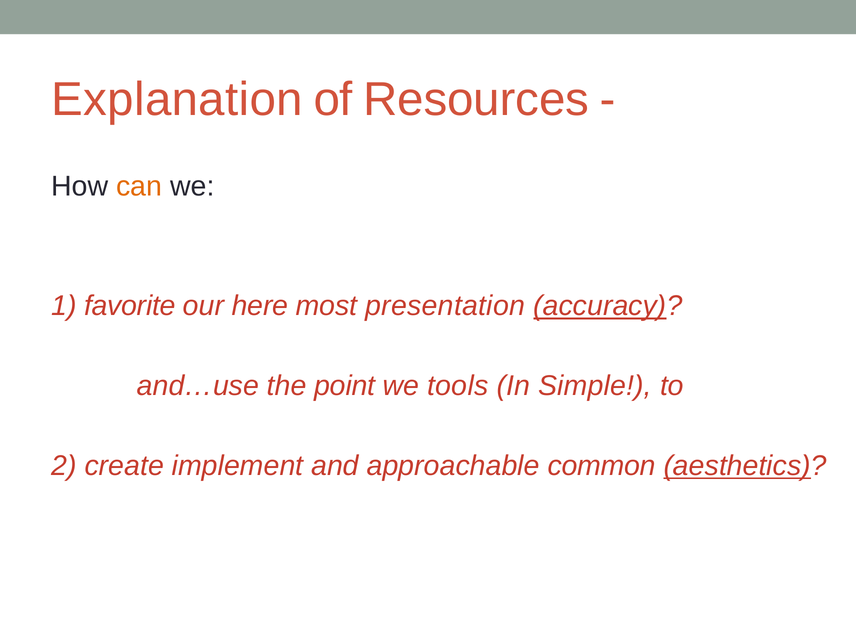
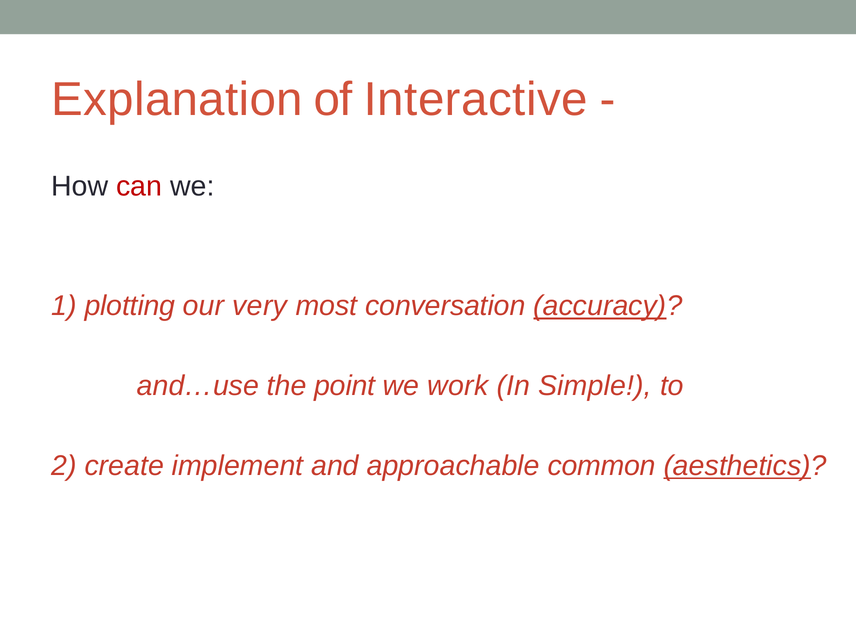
Resources: Resources -> Interactive
can colour: orange -> red
favorite: favorite -> plotting
here: here -> very
presentation: presentation -> conversation
tools: tools -> work
